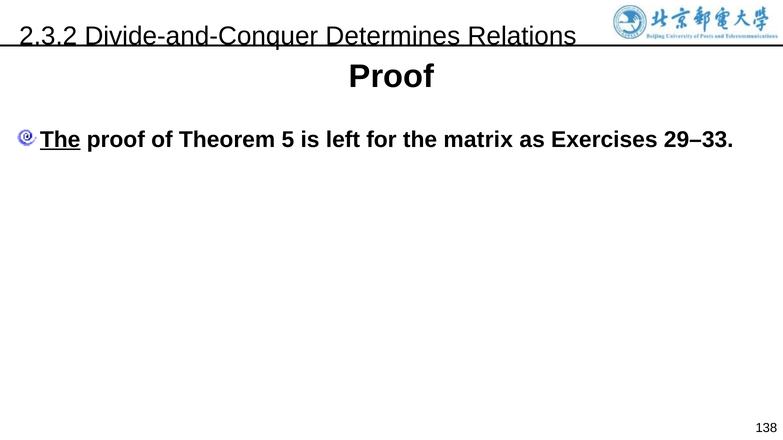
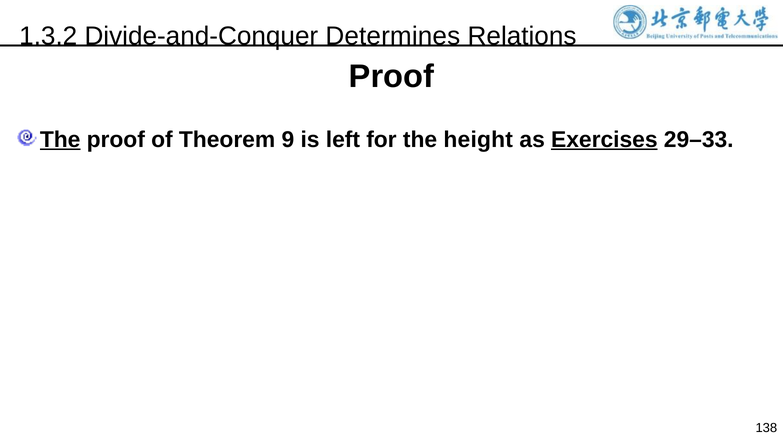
2.3.2: 2.3.2 -> 1.3.2
5: 5 -> 9
matrix: matrix -> height
Exercises underline: none -> present
